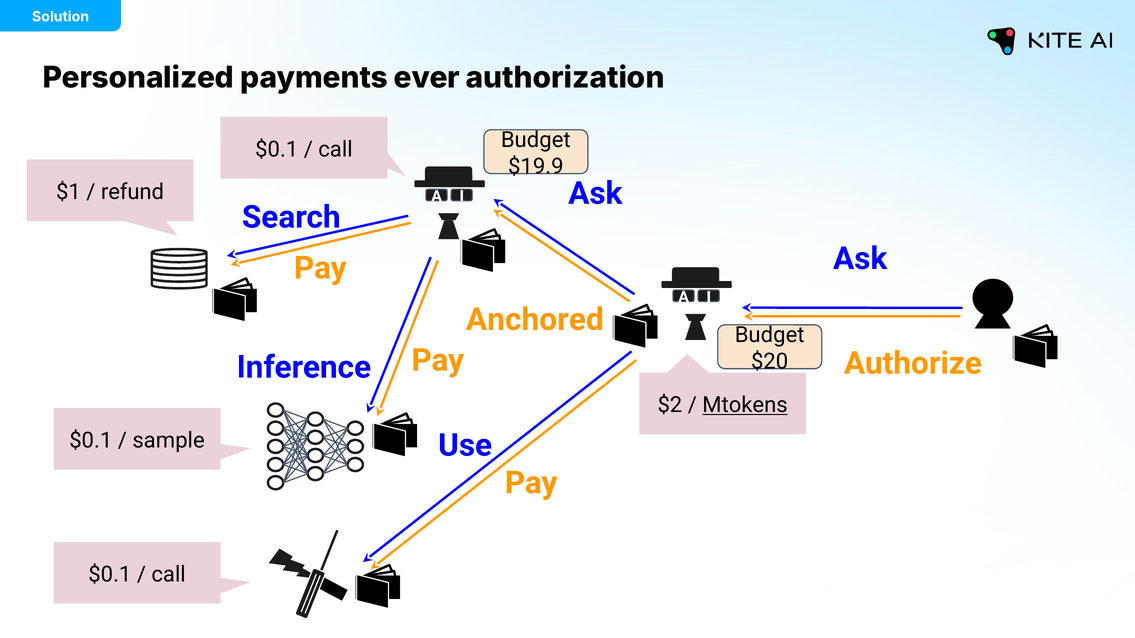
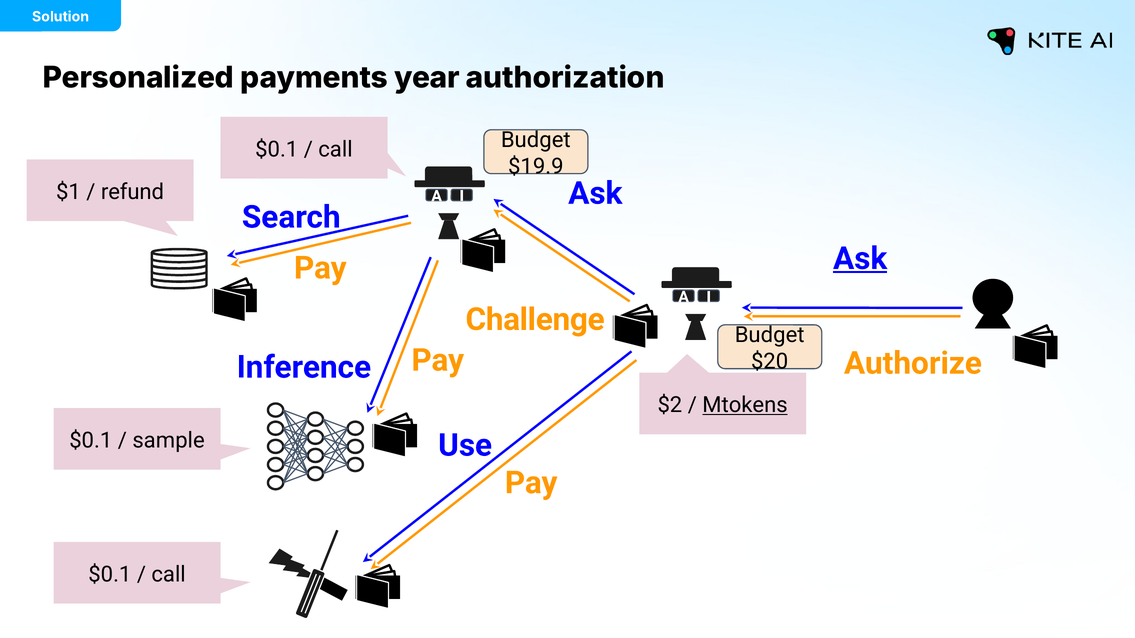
ever: ever -> year
Ask at (860, 259) underline: none -> present
Anchored: Anchored -> Challenge
